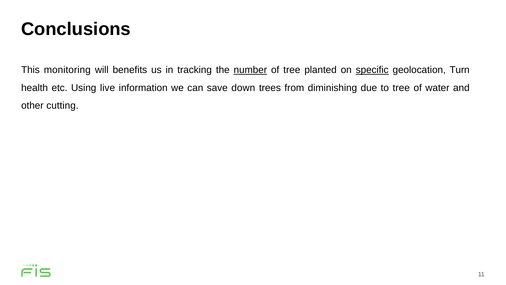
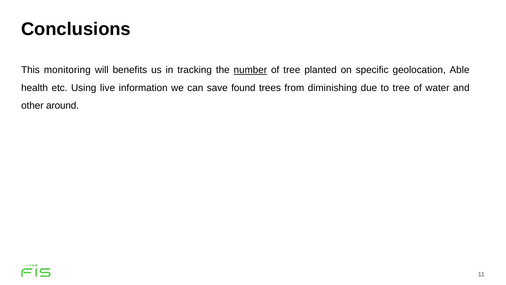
specific underline: present -> none
Turn: Turn -> Able
down: down -> found
cutting: cutting -> around
